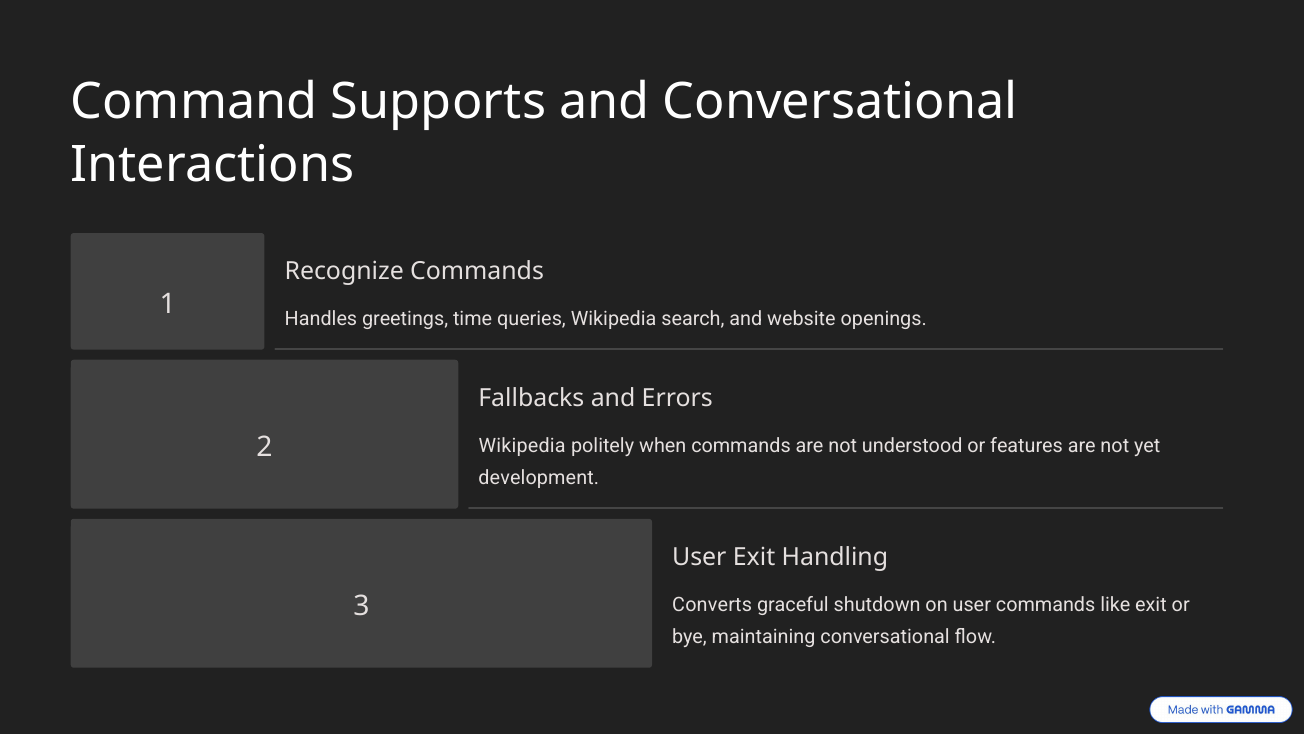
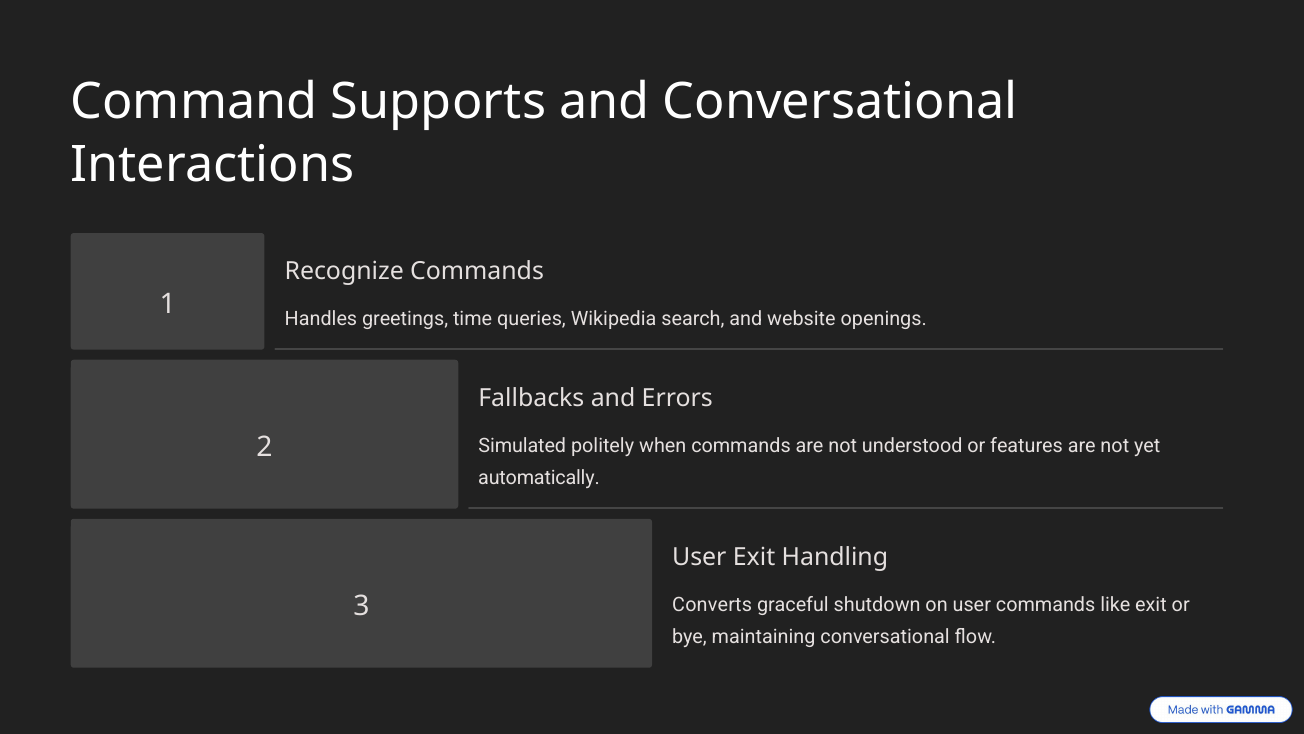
Wikipedia at (522, 445): Wikipedia -> Simulated
development: development -> automatically
